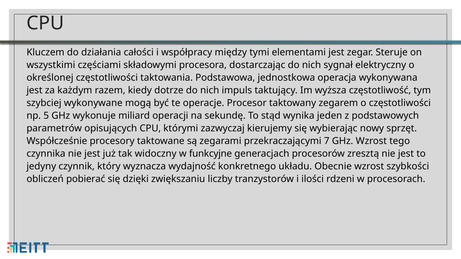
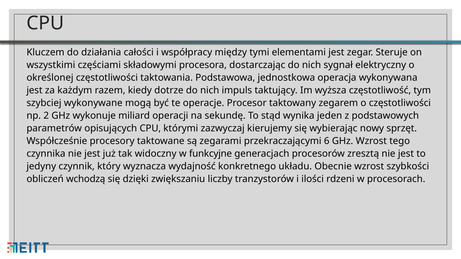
5: 5 -> 2
7: 7 -> 6
pobierać: pobierać -> wchodzą
